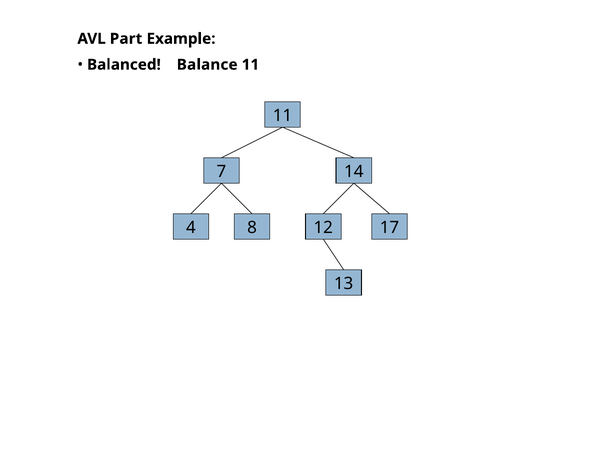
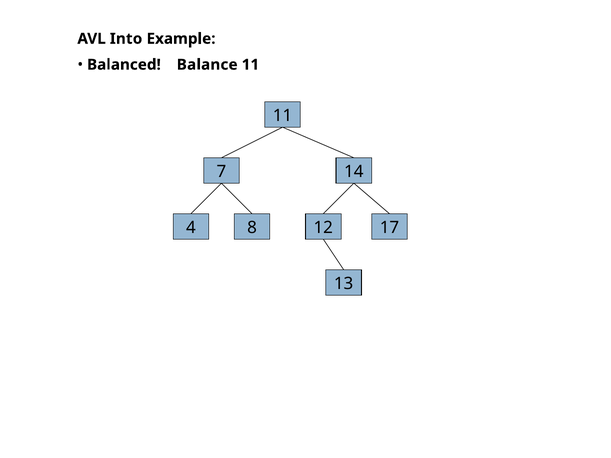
Part: Part -> Into
